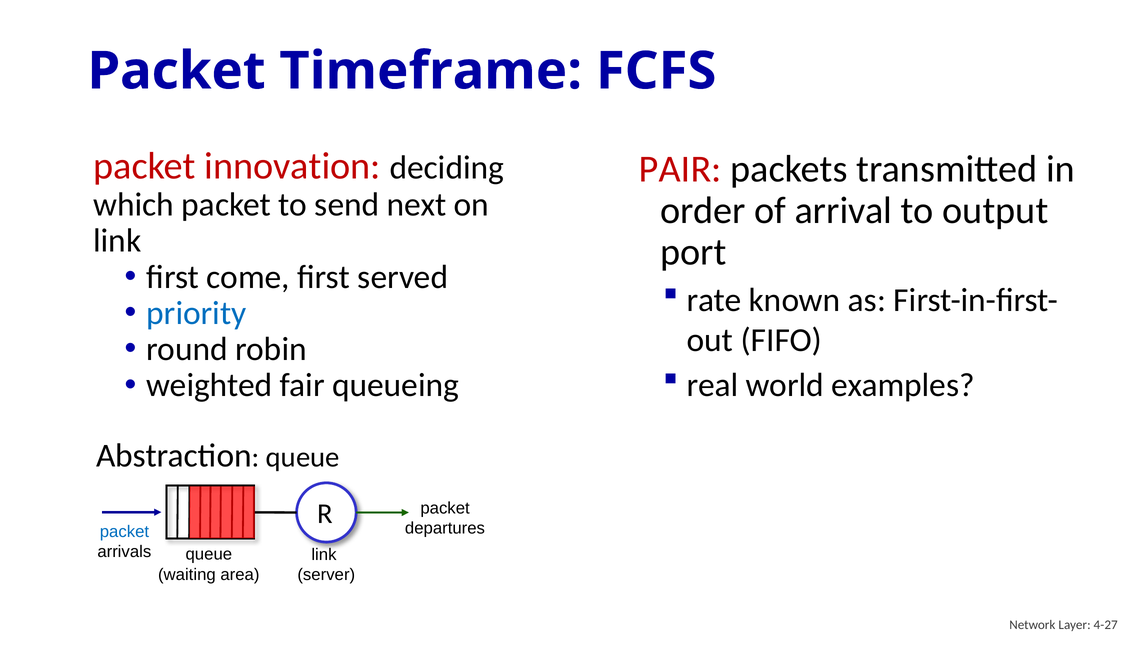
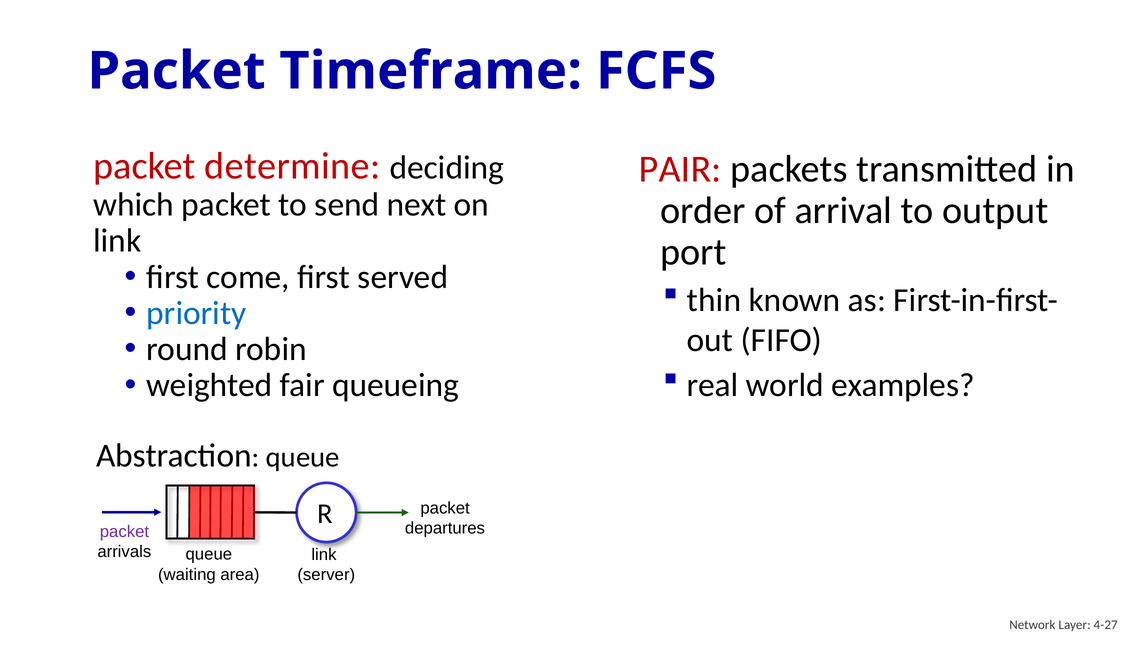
innovation: innovation -> determine
rate: rate -> thin
packet at (124, 532) colour: blue -> purple
